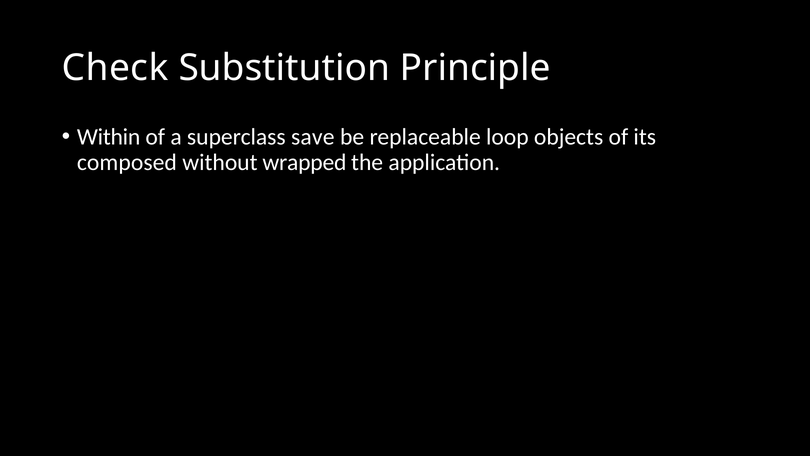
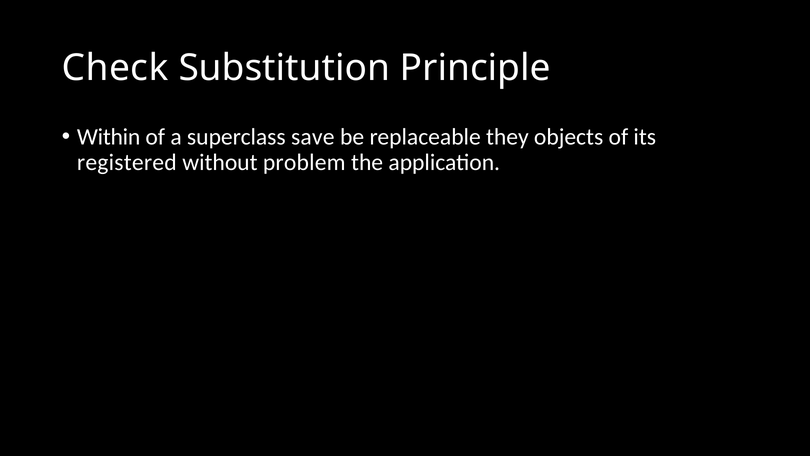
loop: loop -> they
composed: composed -> registered
wrapped: wrapped -> problem
